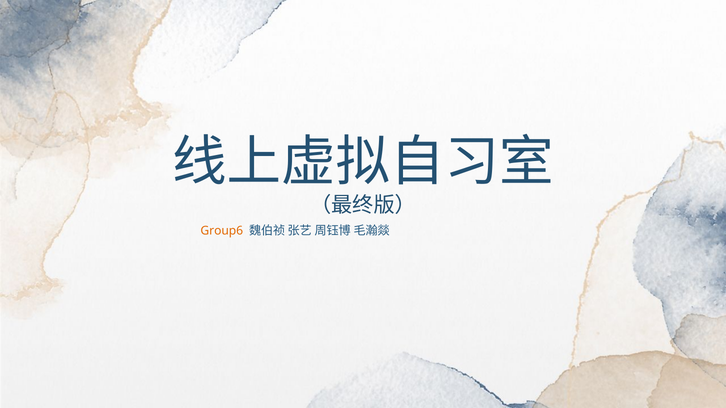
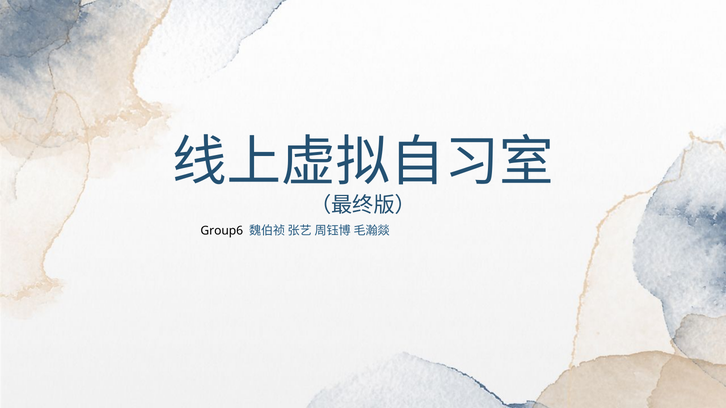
Group6 colour: orange -> black
